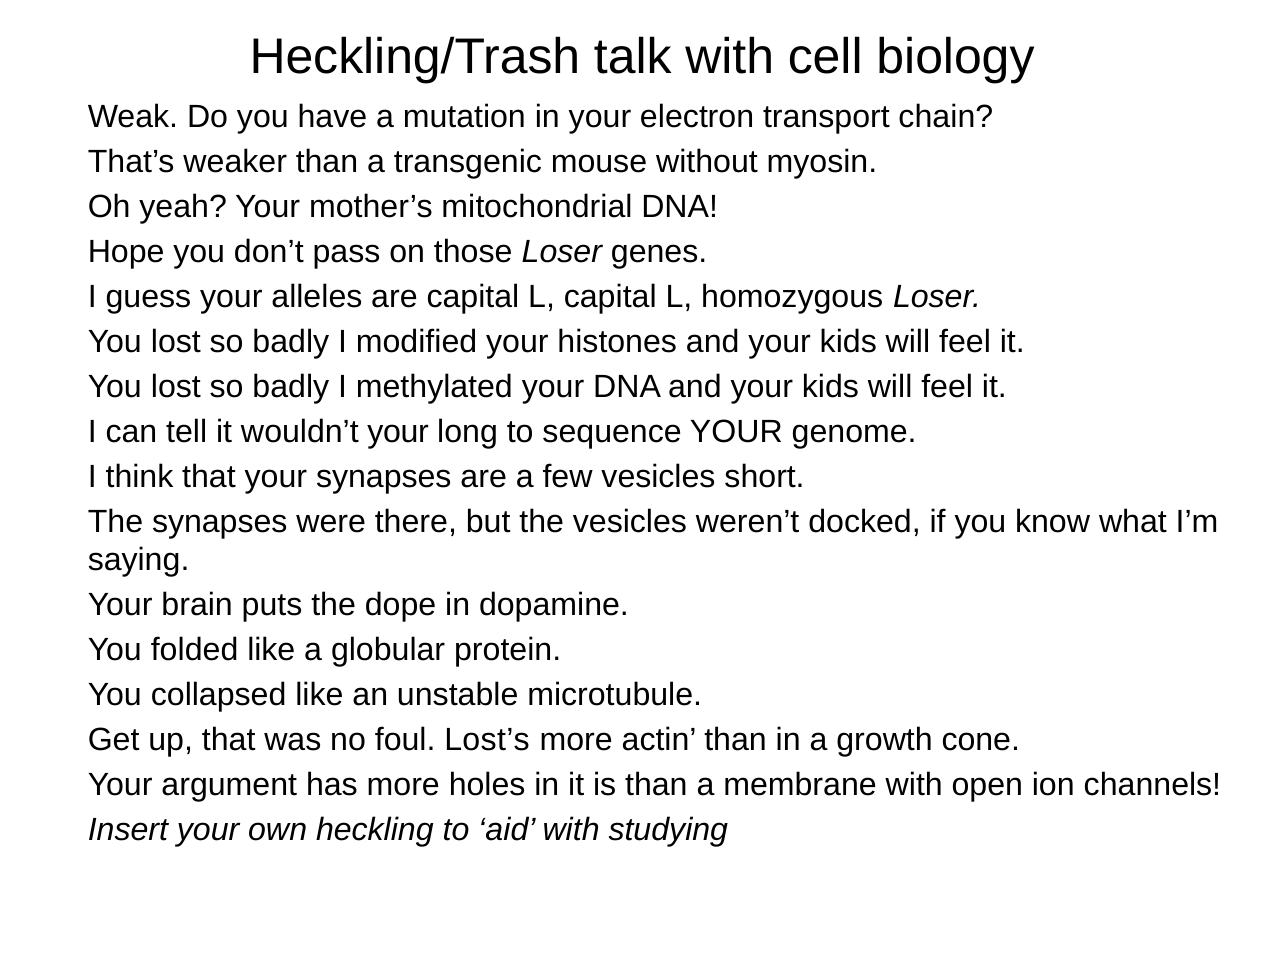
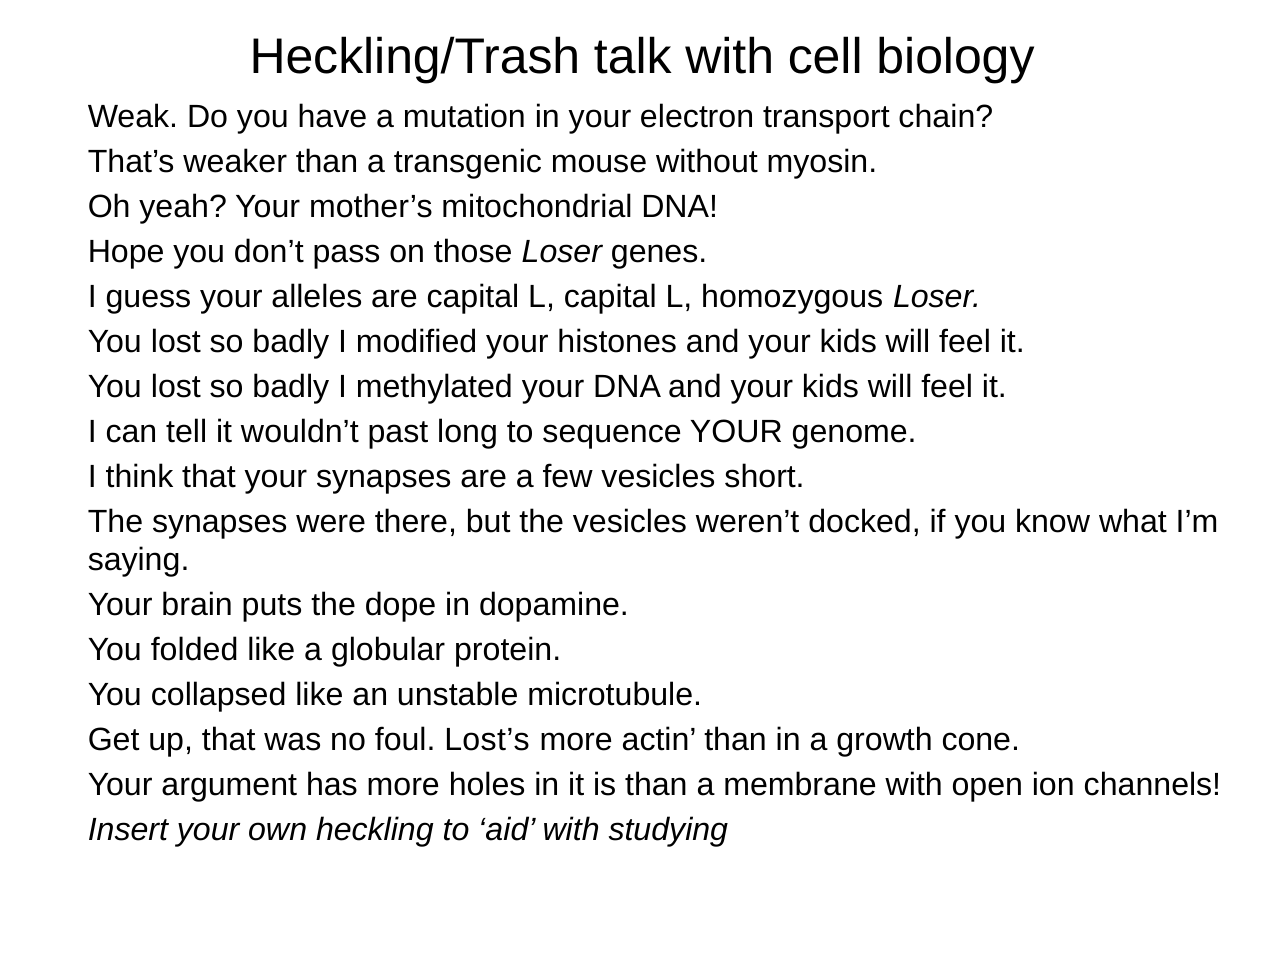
wouldn’t your: your -> past
